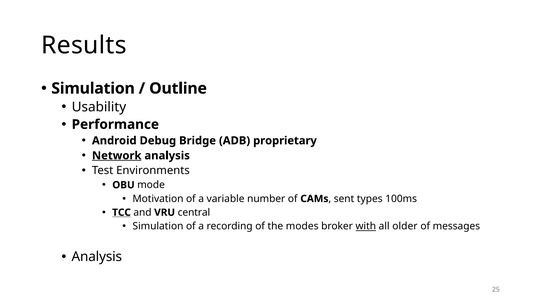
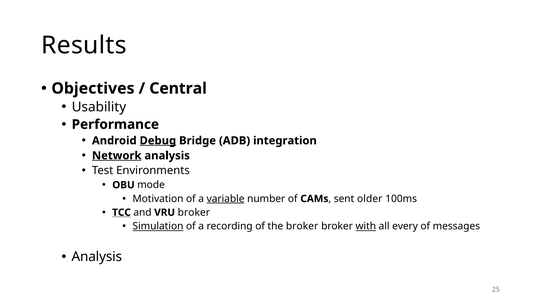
Simulation at (93, 88): Simulation -> Objectives
Outline: Outline -> Central
Debug underline: none -> present
proprietary: proprietary -> integration
variable underline: none -> present
types: types -> older
VRU central: central -> broker
Simulation at (158, 226) underline: none -> present
the modes: modes -> broker
older: older -> every
